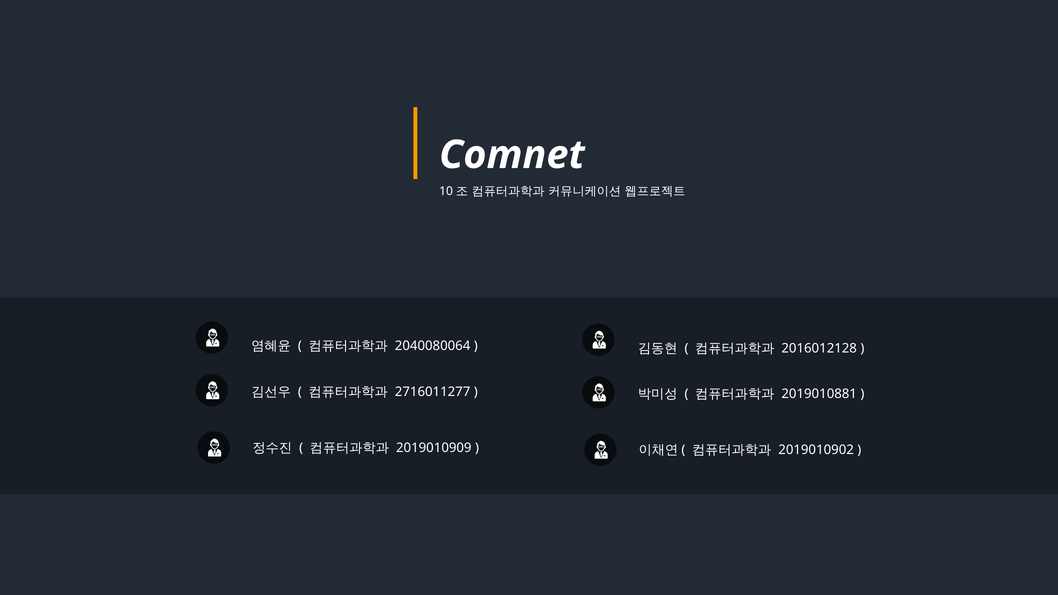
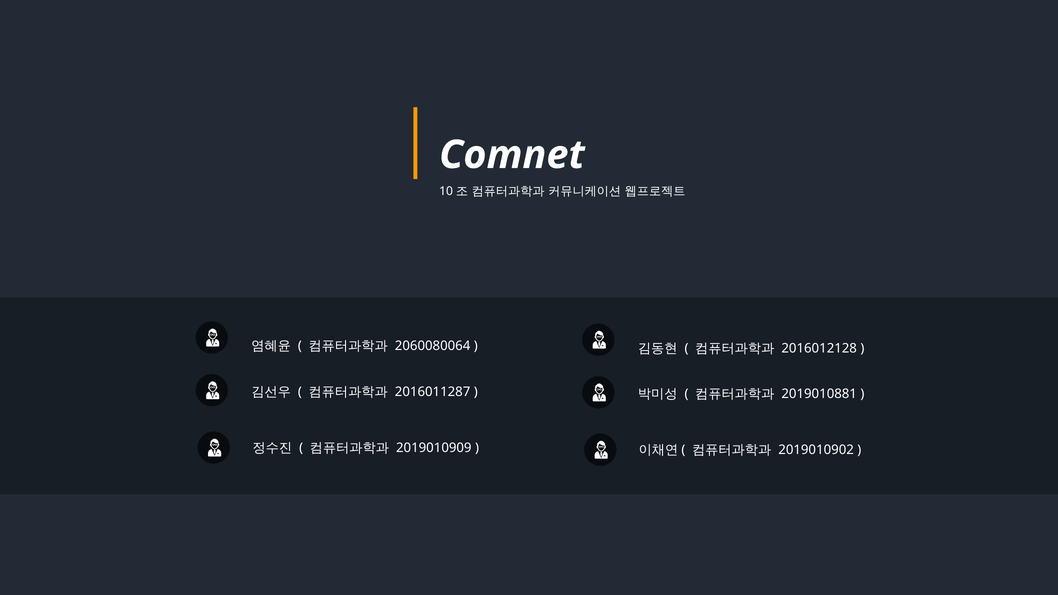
2040080064: 2040080064 -> 2060080064
2716011277: 2716011277 -> 2016011287
